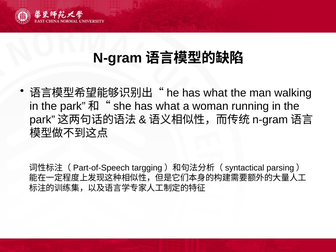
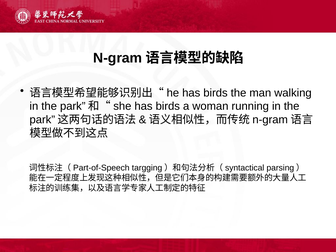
what at (215, 93): what -> birds
what at (168, 106): what -> birds
